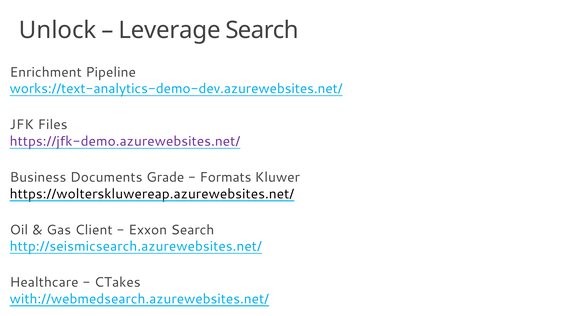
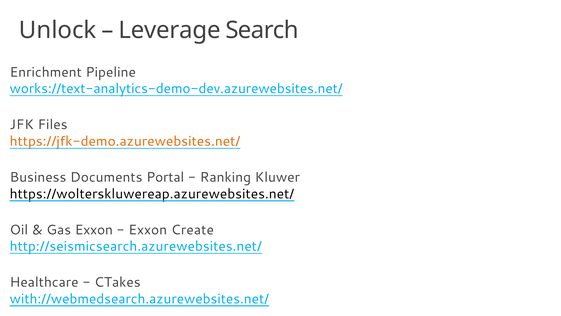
https://jfk-demo.azurewebsites.net/ colour: purple -> orange
Grade: Grade -> Portal
Formats: Formats -> Ranking
Gas Client: Client -> Exxon
Exxon Search: Search -> Create
